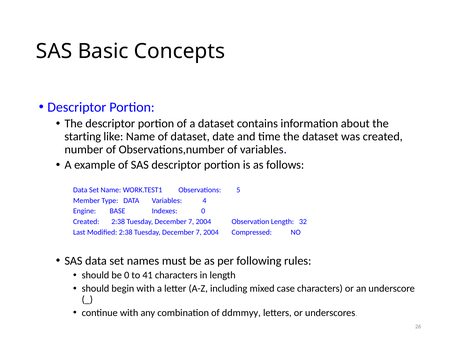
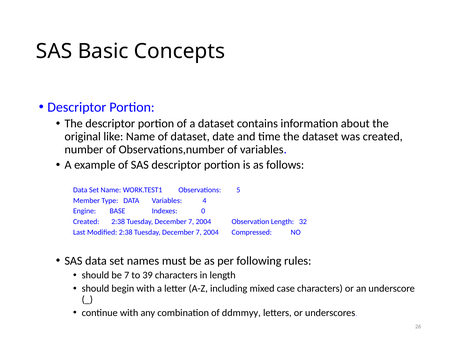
starting: starting -> original
be 0: 0 -> 7
41: 41 -> 39
